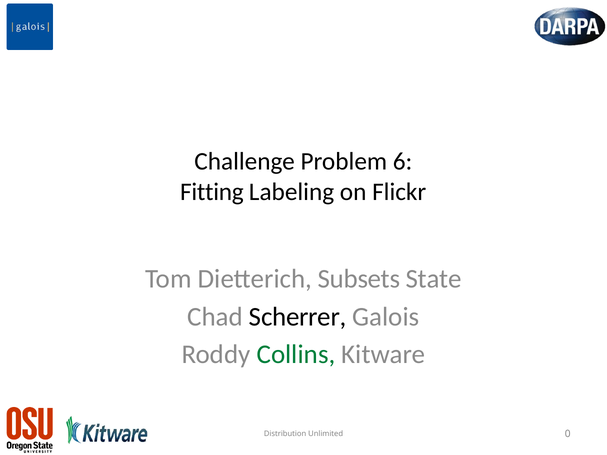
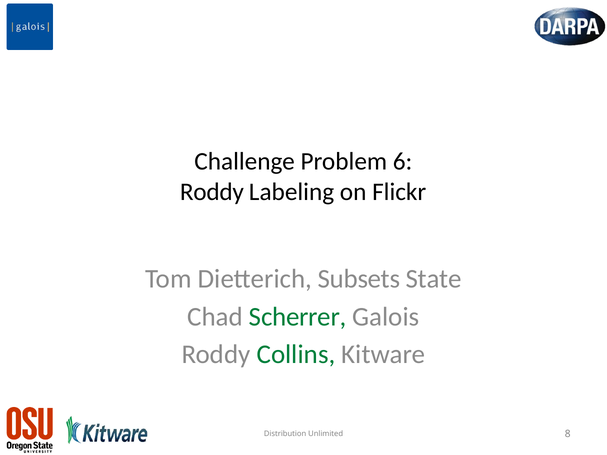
Fitting at (212, 192): Fitting -> Roddy
Scherrer colour: black -> green
0: 0 -> 8
